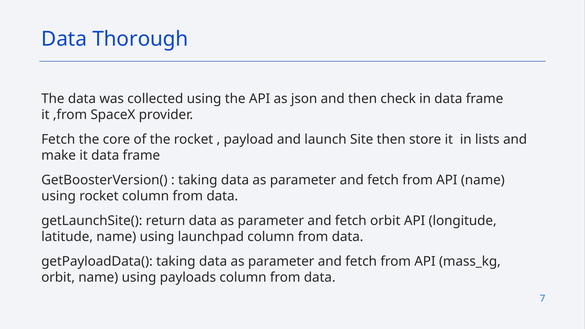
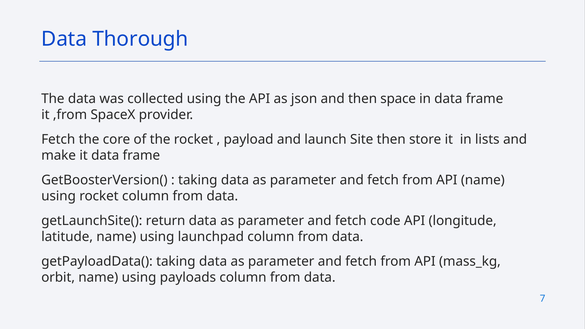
check: check -> space
fetch orbit: orbit -> code
